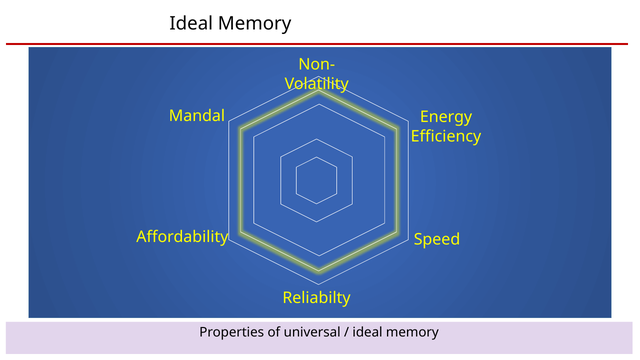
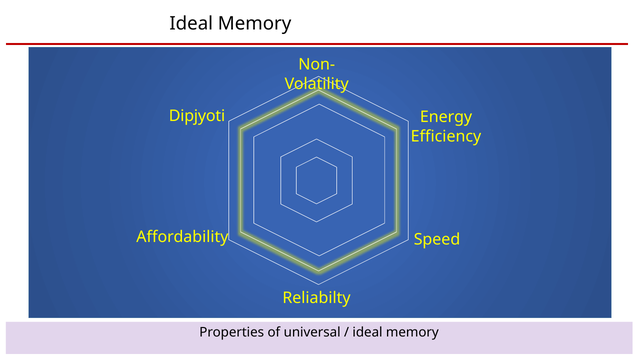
Mandal: Mandal -> Dipjyoti
